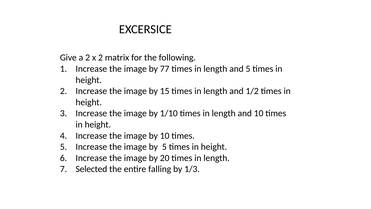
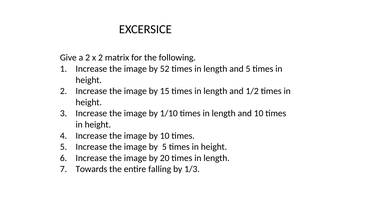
77: 77 -> 52
Selected: Selected -> Towards
